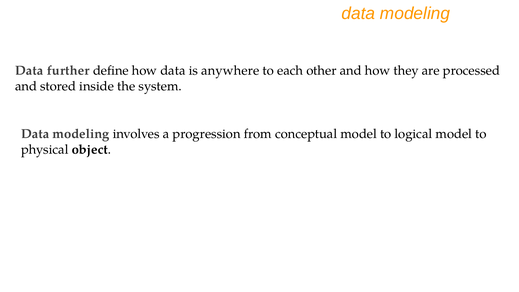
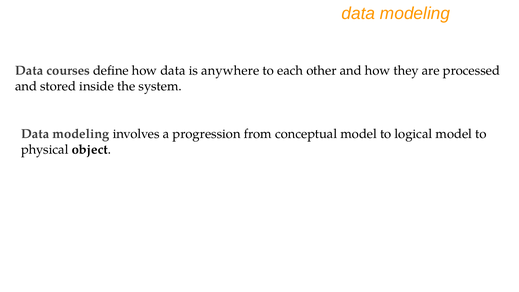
further: further -> courses
